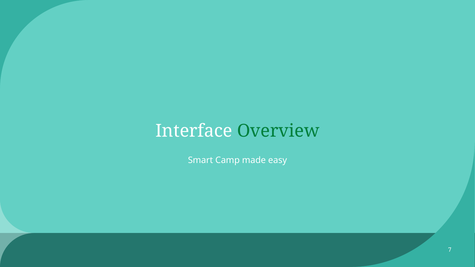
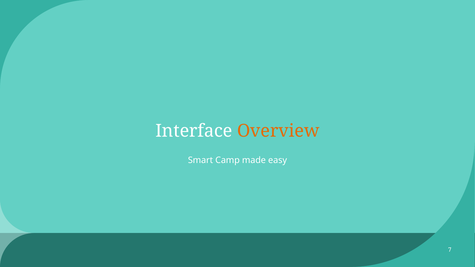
Overview colour: green -> orange
